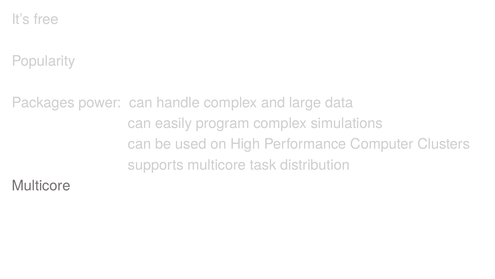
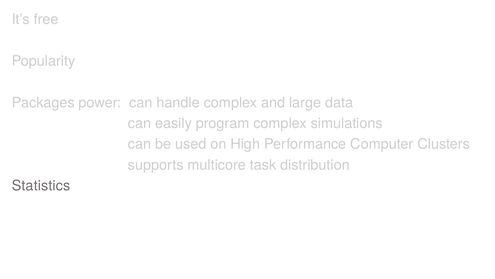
Multicore at (41, 185): Multicore -> Statistics
